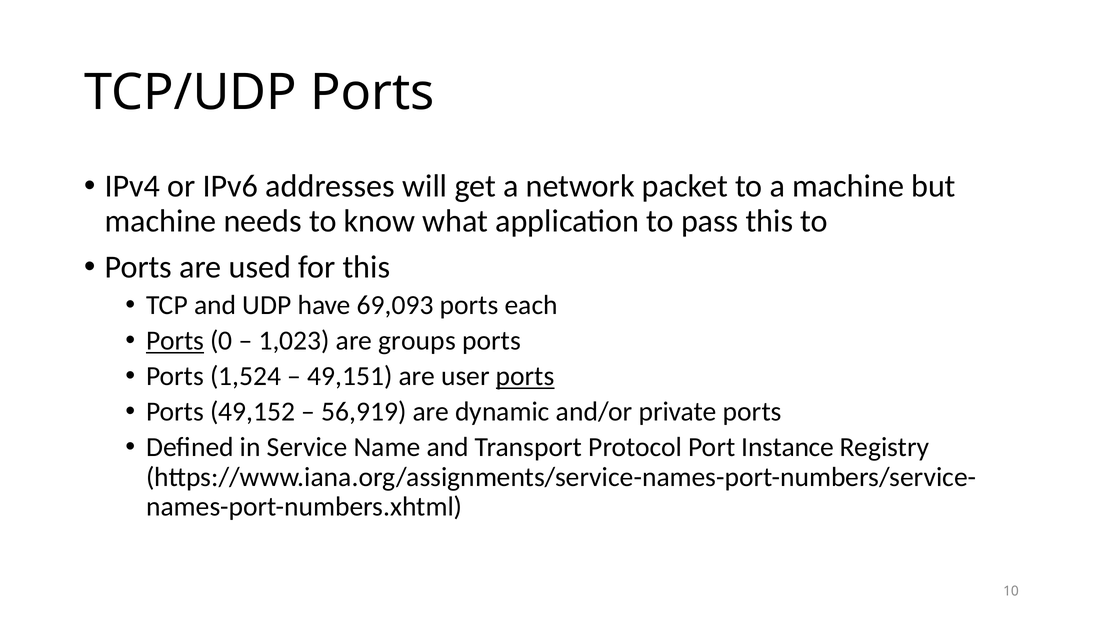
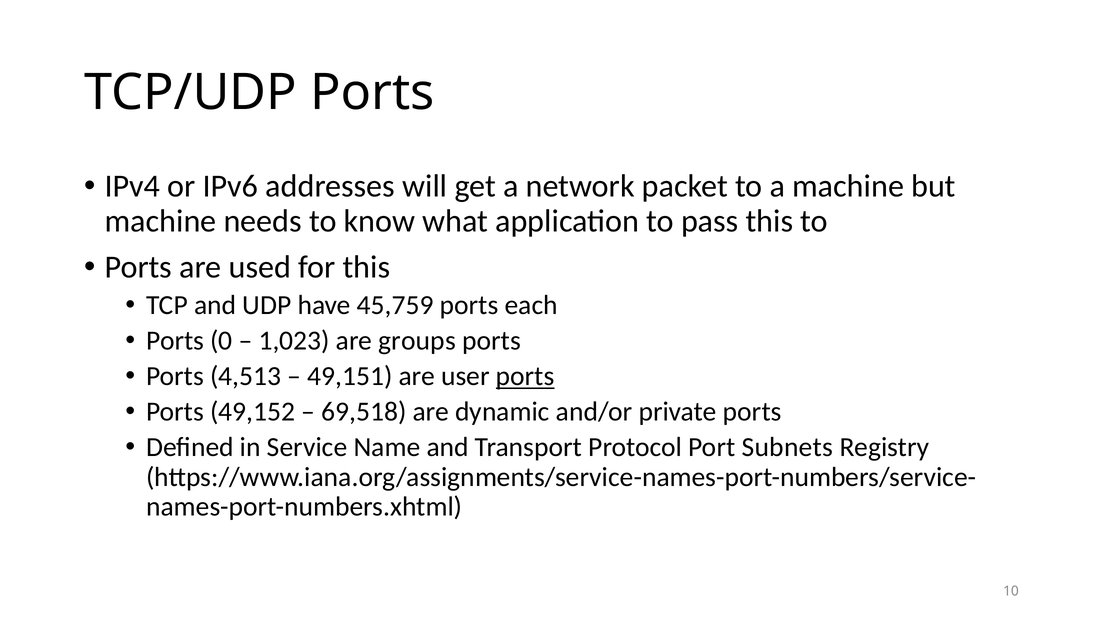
69,093: 69,093 -> 45,759
Ports at (175, 341) underline: present -> none
1,524: 1,524 -> 4,513
56,919: 56,919 -> 69,518
Instance: Instance -> Subnets
